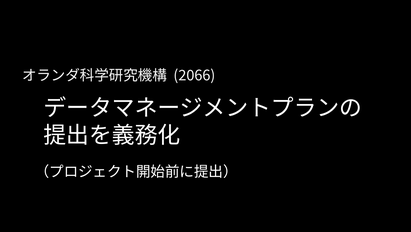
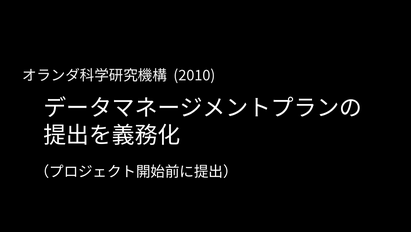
2066: 2066 -> 2010
